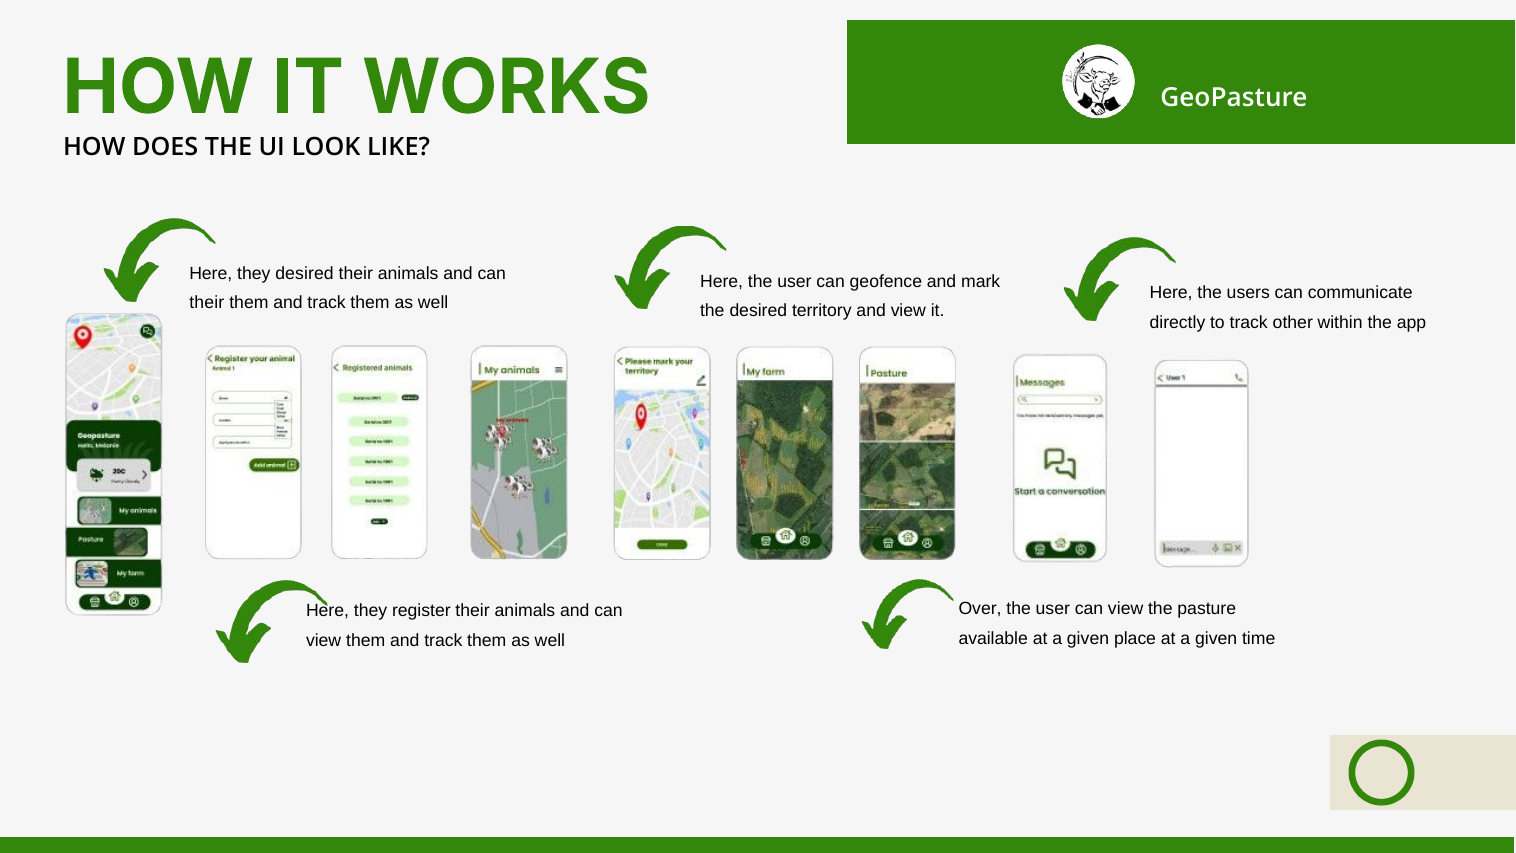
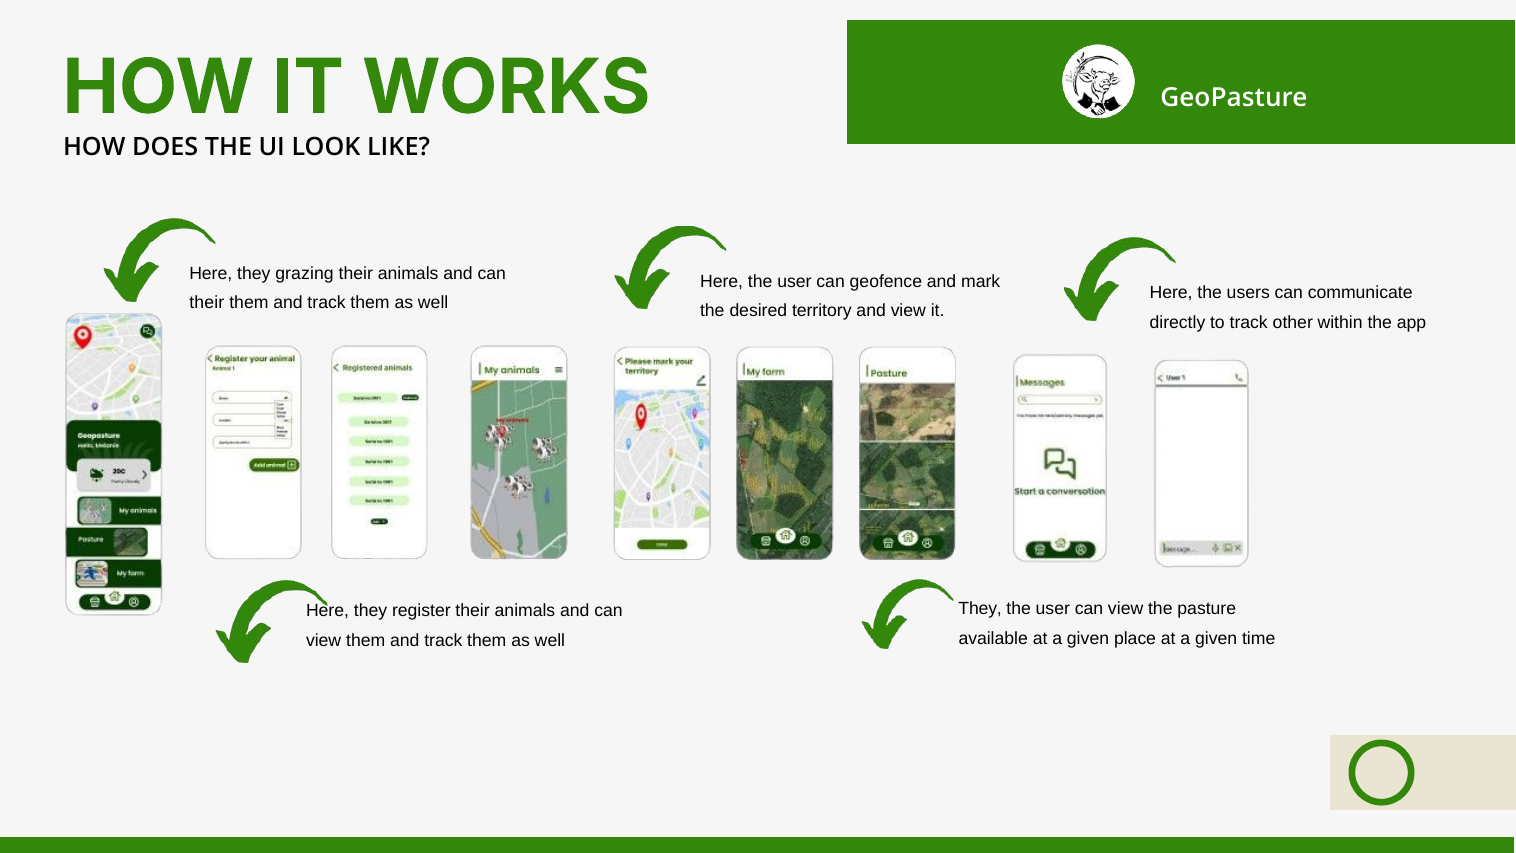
they desired: desired -> grazing
Over at (980, 609): Over -> They
